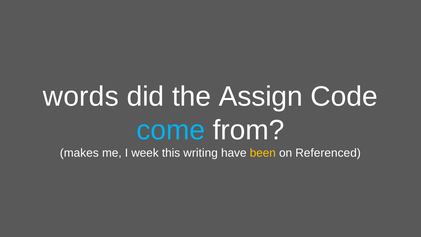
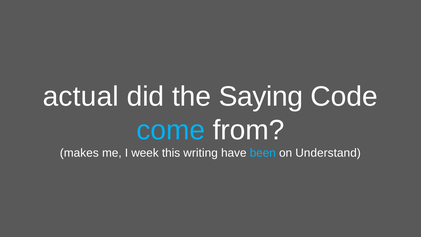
words: words -> actual
Assign: Assign -> Saying
been colour: yellow -> light blue
Referenced: Referenced -> Understand
